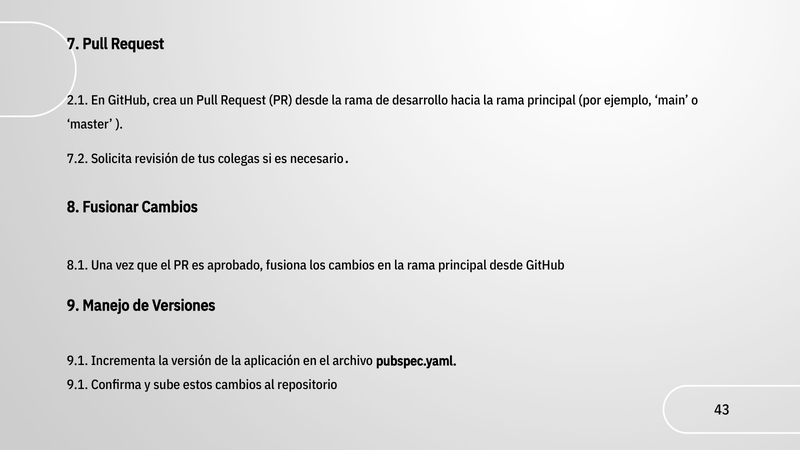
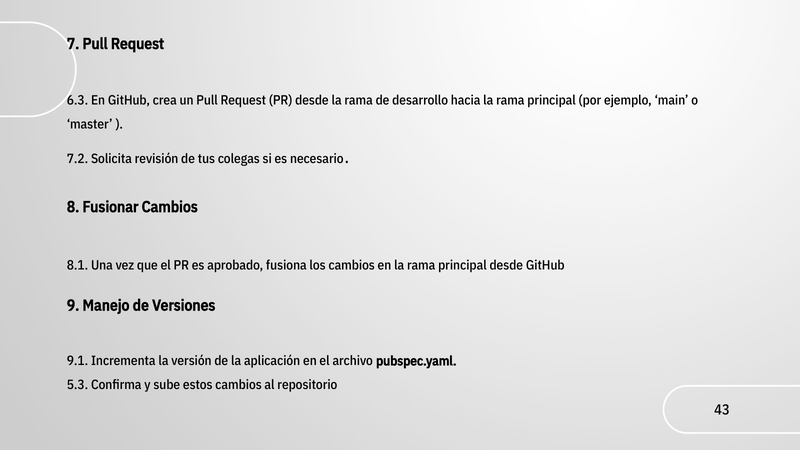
2.1: 2.1 -> 6.3
9.1 at (77, 385): 9.1 -> 5.3
